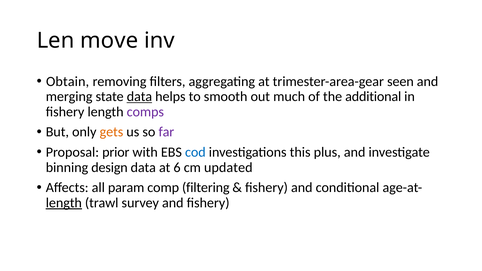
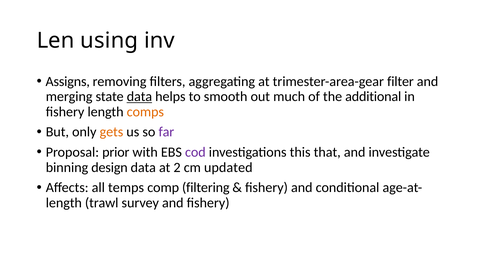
move: move -> using
Obtain: Obtain -> Assigns
seen: seen -> filter
comps colour: purple -> orange
cod colour: blue -> purple
plus: plus -> that
6: 6 -> 2
param: param -> temps
length at (64, 203) underline: present -> none
